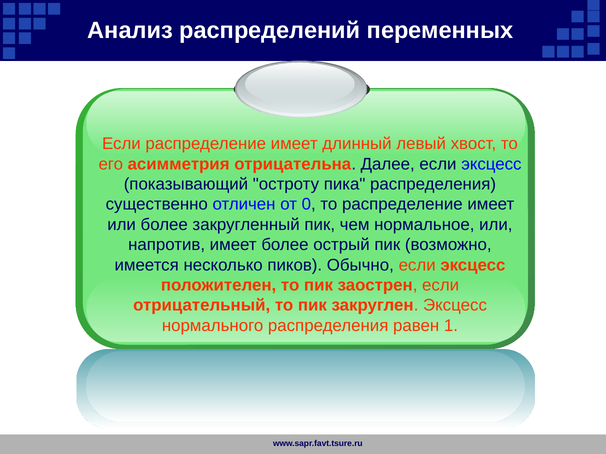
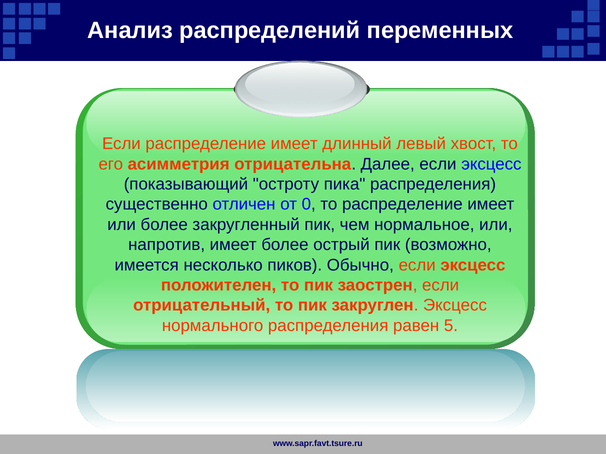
1: 1 -> 5
